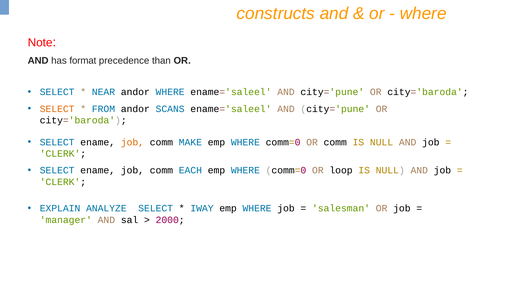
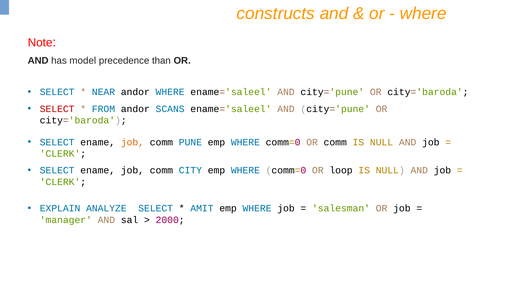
format: format -> model
SELECT at (57, 109) colour: orange -> red
MAKE: MAKE -> PUNE
EACH: EACH -> CITY
IWAY: IWAY -> AMIT
